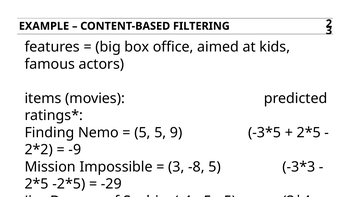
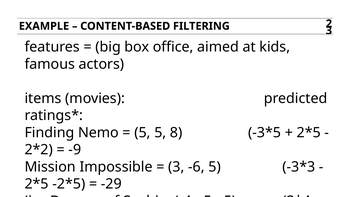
9: 9 -> 8
-8: -8 -> -6
